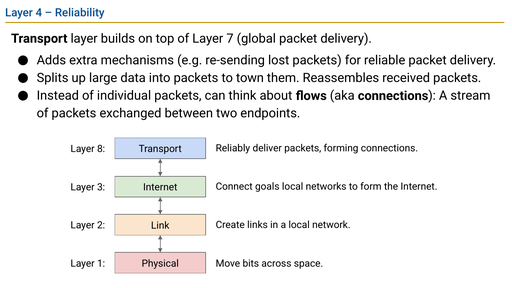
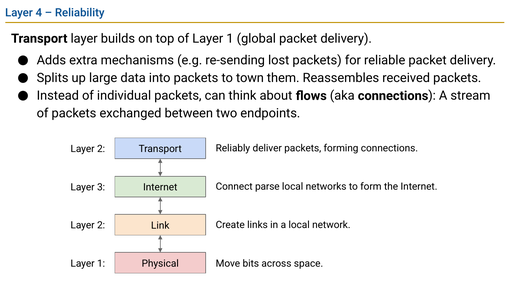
of Layer 7: 7 -> 1
8 at (101, 149): 8 -> 2
goals: goals -> parse
